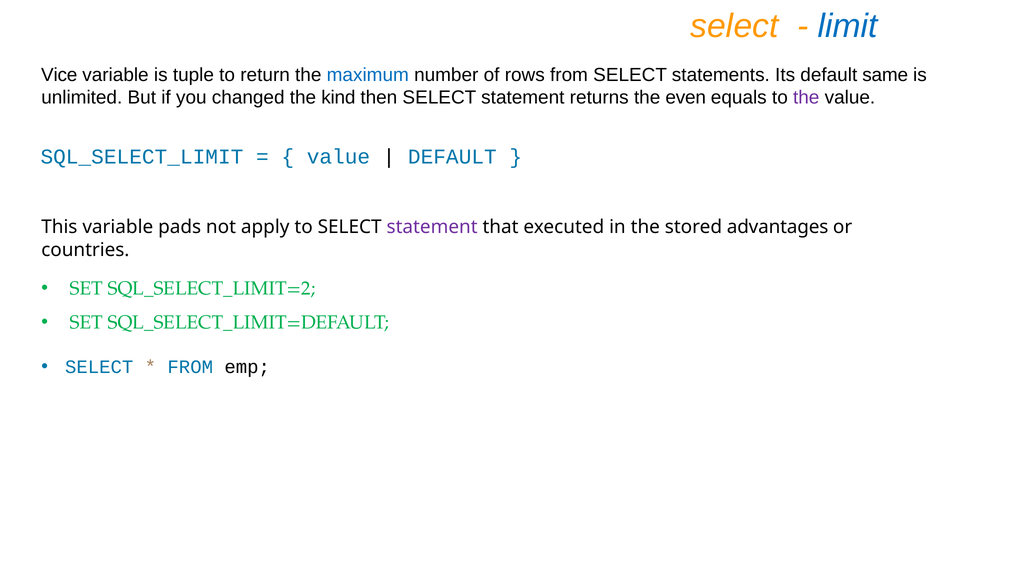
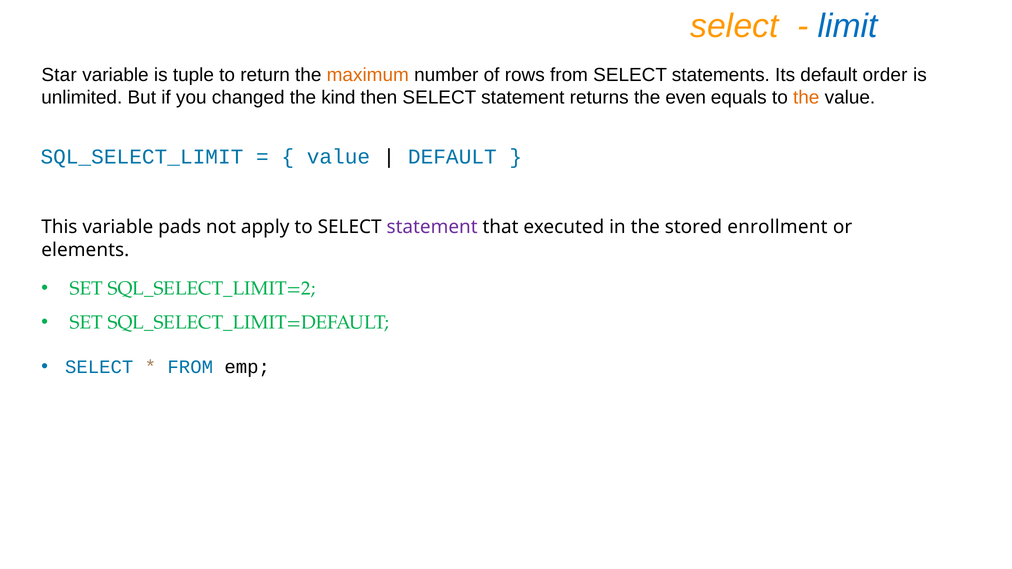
Vice: Vice -> Star
maximum colour: blue -> orange
same: same -> order
the at (806, 98) colour: purple -> orange
advantages: advantages -> enrollment
countries: countries -> elements
